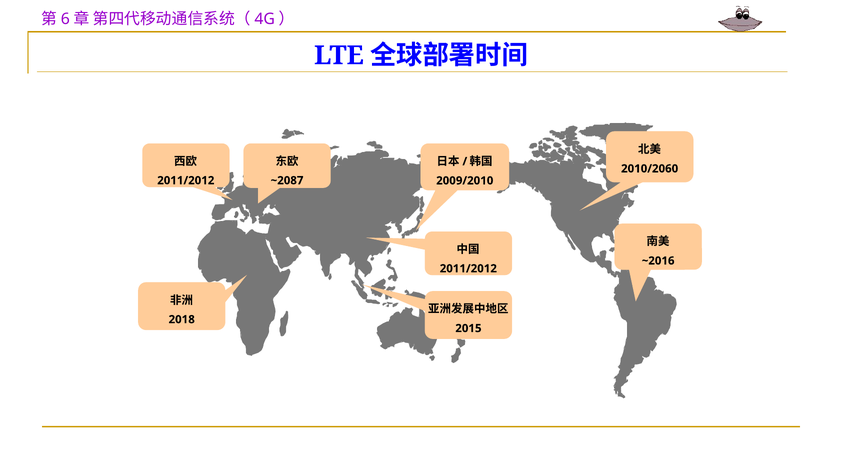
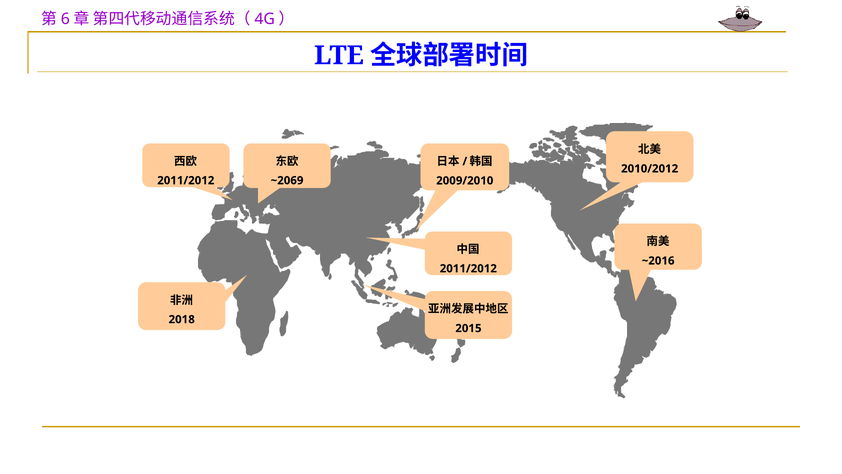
2010/2060: 2010/2060 -> 2010/2012
~2087: ~2087 -> ~2069
